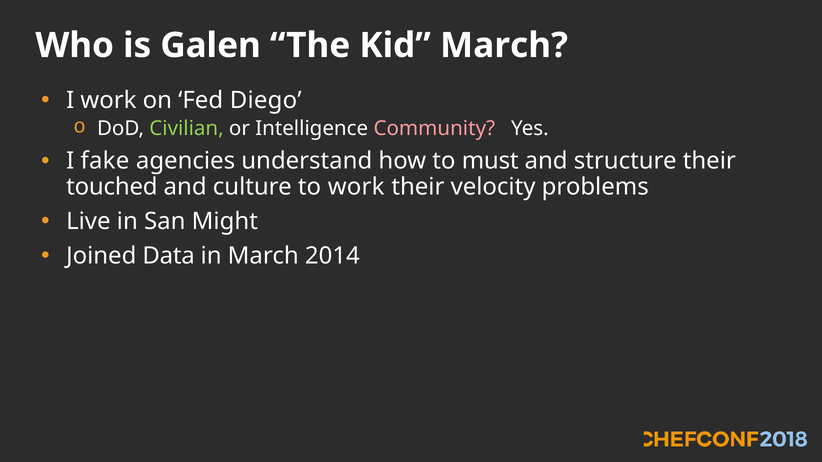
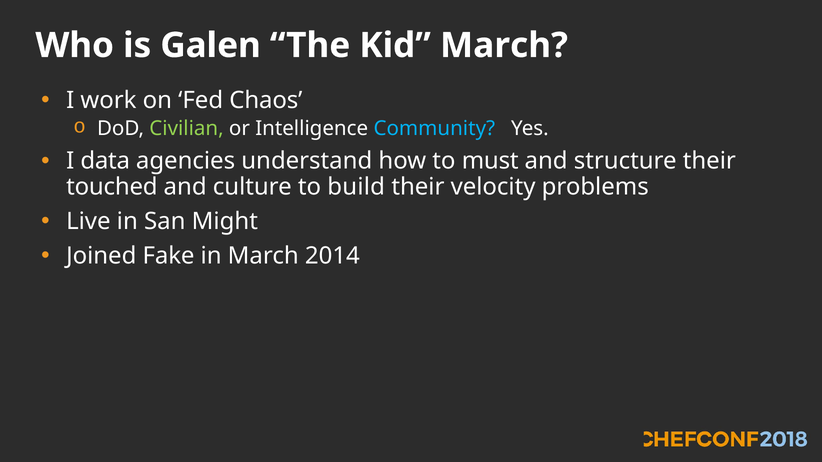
Diego: Diego -> Chaos
Community colour: pink -> light blue
fake: fake -> data
to work: work -> build
Data: Data -> Fake
